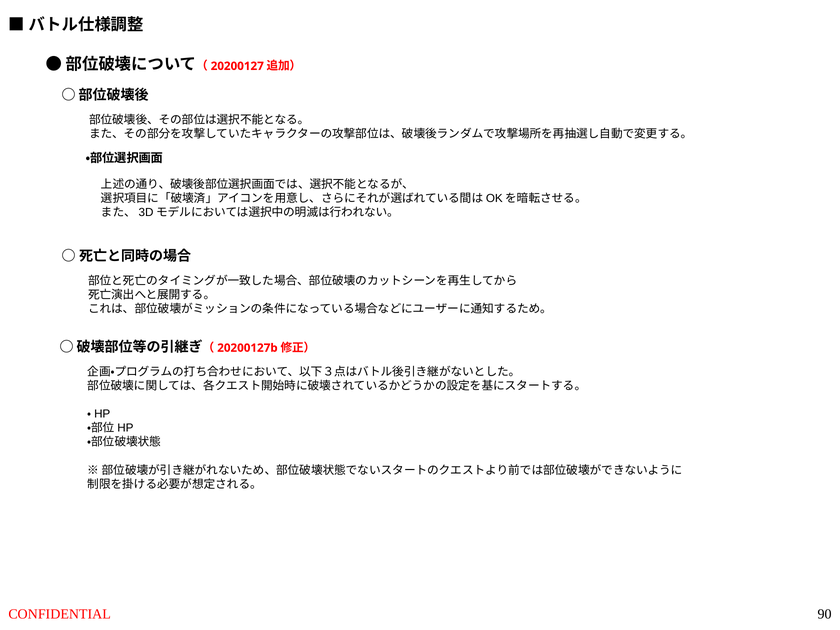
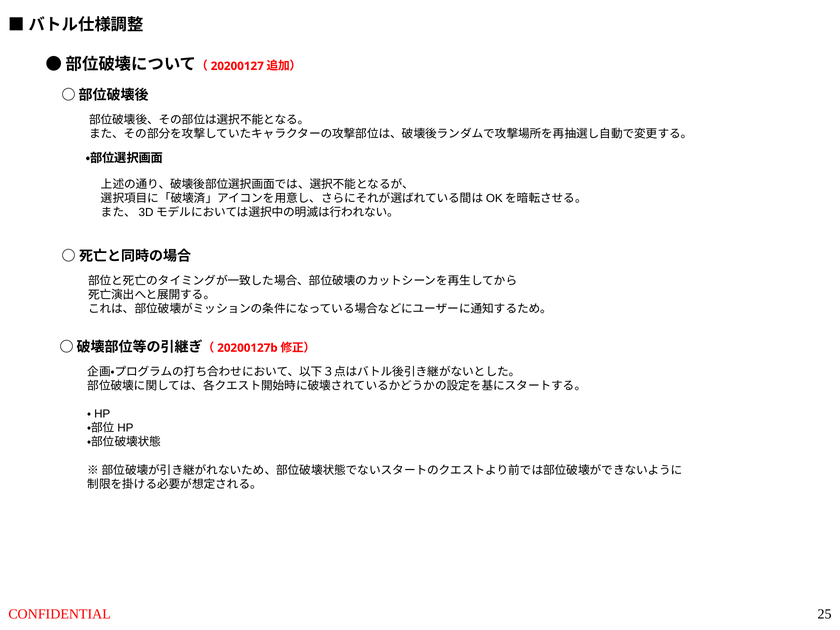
90: 90 -> 25
